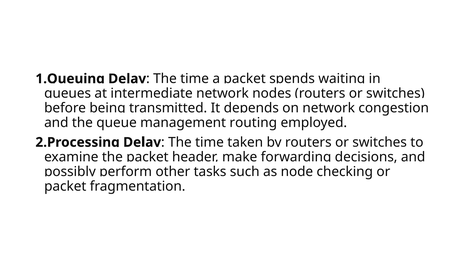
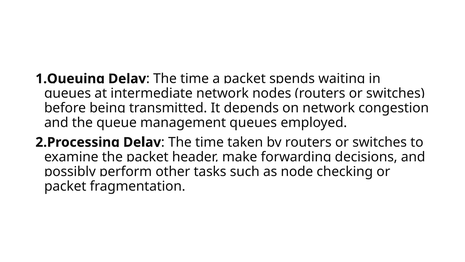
management routing: routing -> queues
